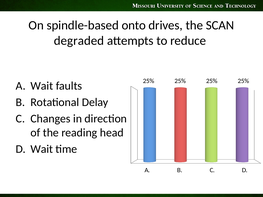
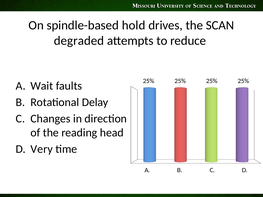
onto: onto -> hold
Wait at (42, 149): Wait -> Very
